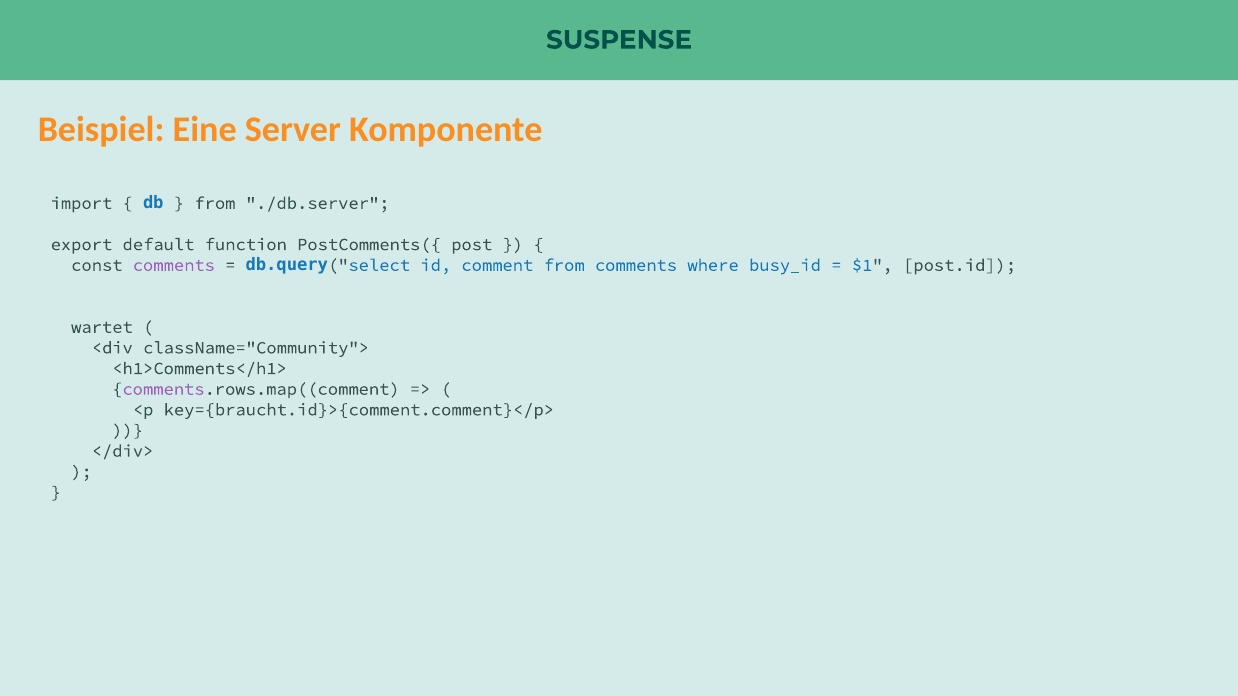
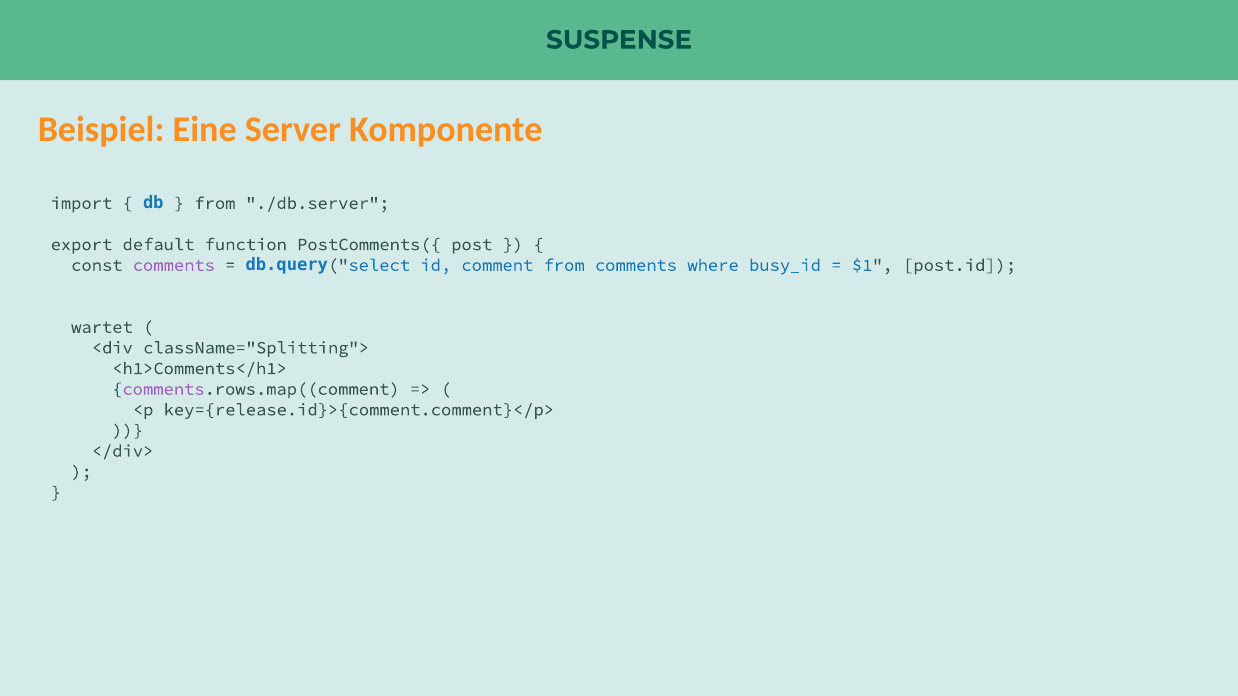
className="Community">: className="Community"> -> className="Splitting">
key={braucht.id}>{comment.comment}</p>: key={braucht.id}>{comment.comment}</p> -> key={release.id}>{comment.comment}</p>
